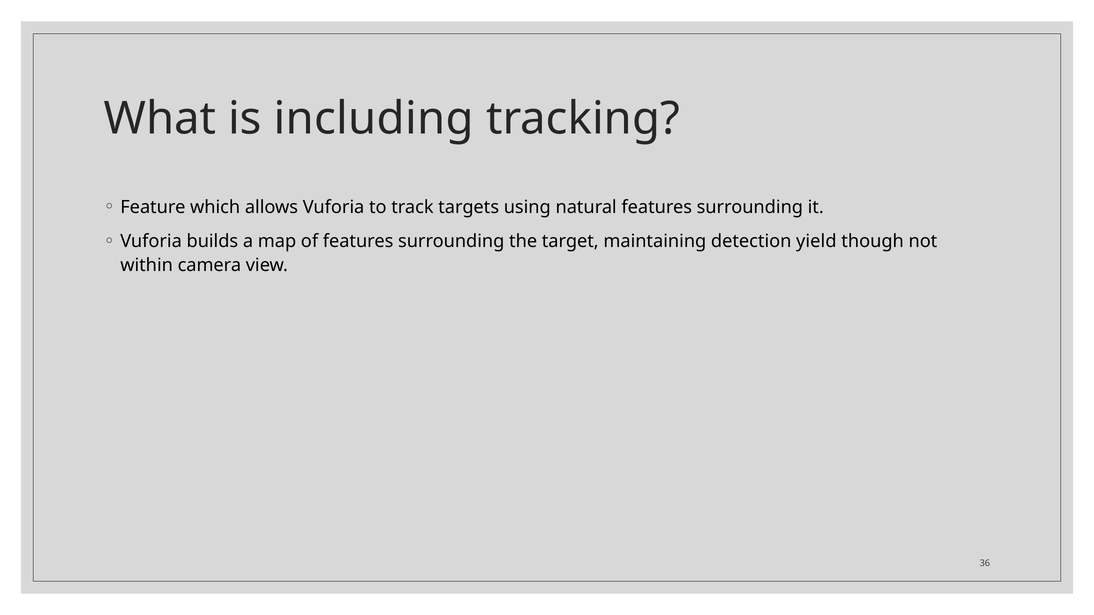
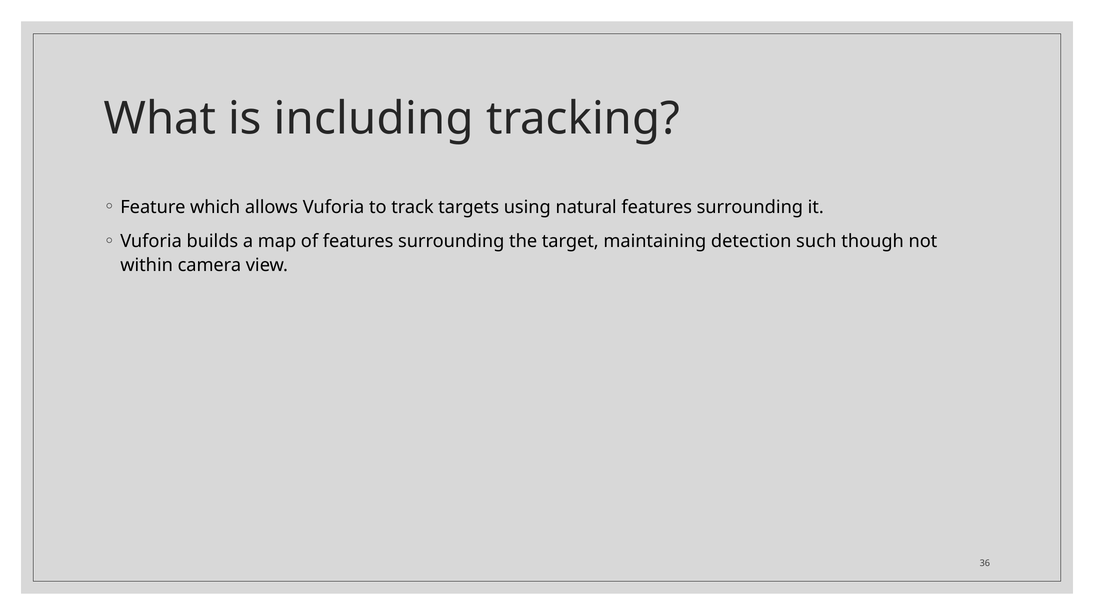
yield: yield -> such
